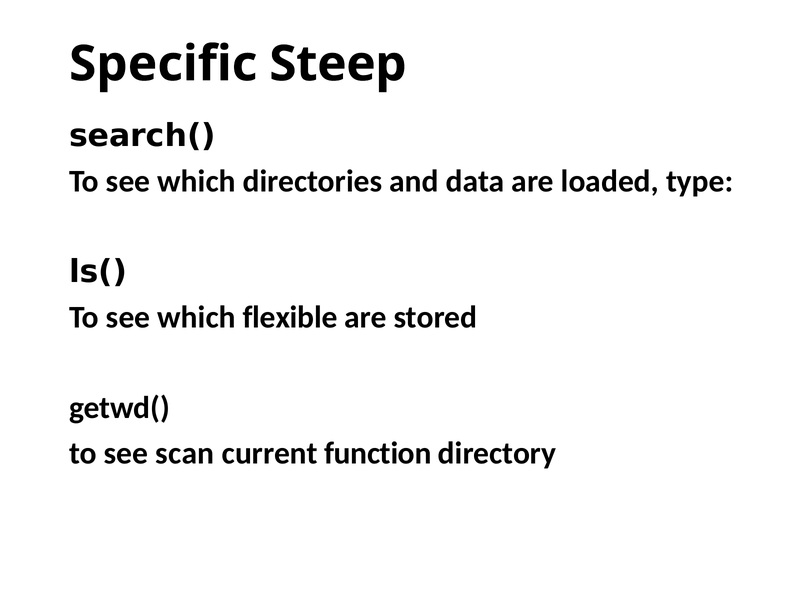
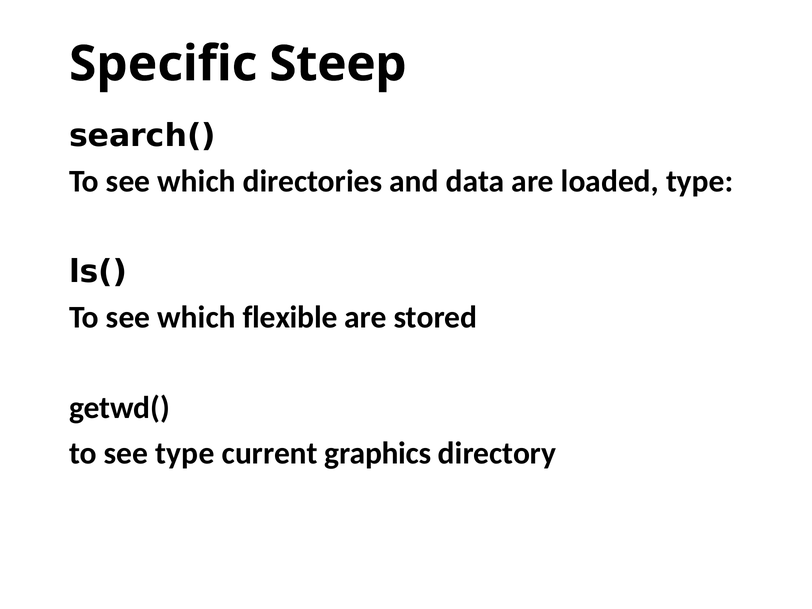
see scan: scan -> type
function: function -> graphics
